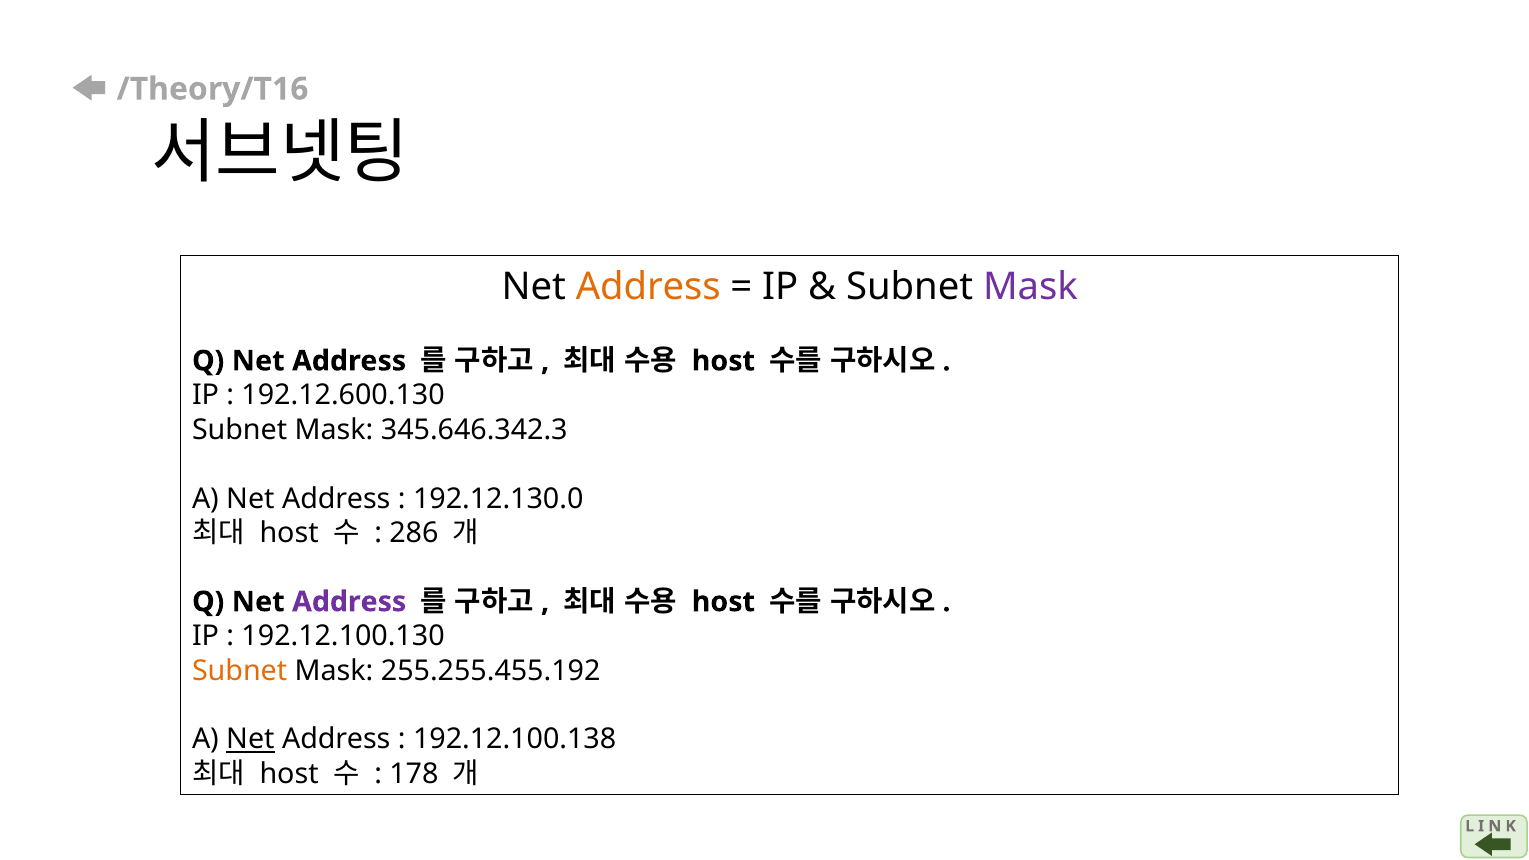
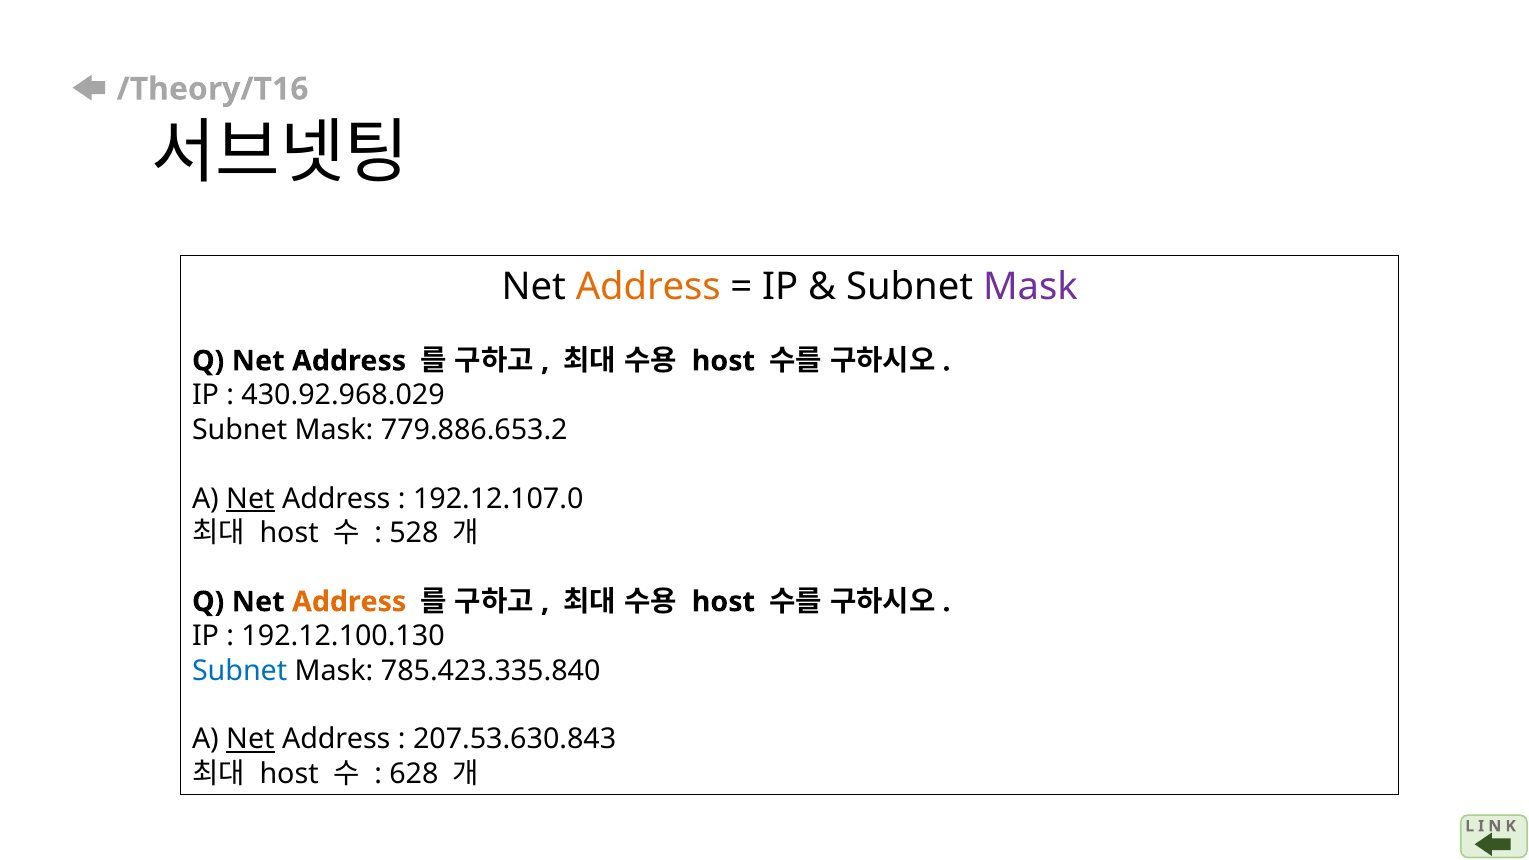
192.12.600.130: 192.12.600.130 -> 430.92.968.029
345.646.342.3: 345.646.342.3 -> 779.886.653.2
Net at (250, 499) underline: none -> present
192.12.130.0: 192.12.130.0 -> 192.12.107.0
286: 286 -> 528
Address at (349, 602) colour: purple -> orange
Subnet at (240, 671) colour: orange -> blue
255.255.455.192: 255.255.455.192 -> 785.423.335.840
192.12.100.138: 192.12.100.138 -> 207.53.630.843
178: 178 -> 628
